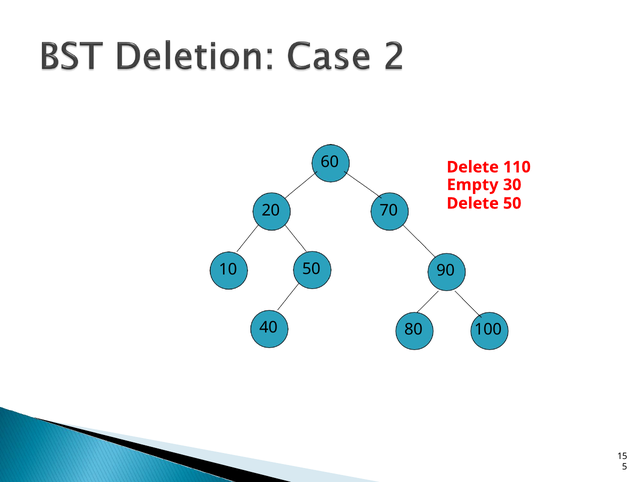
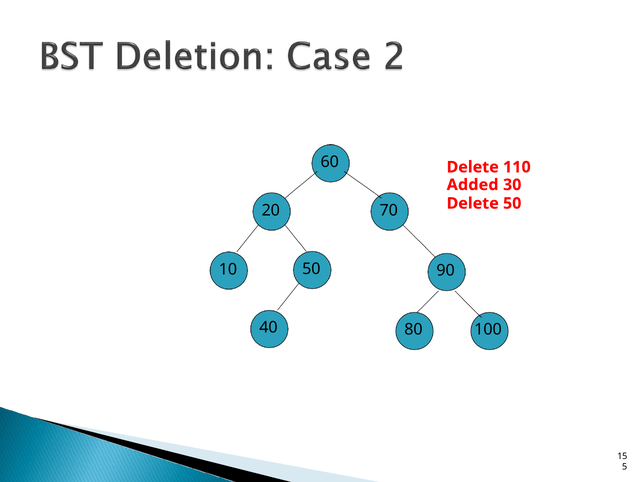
Empty: Empty -> Added
